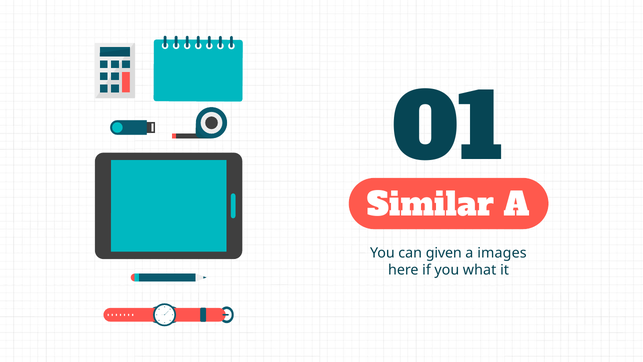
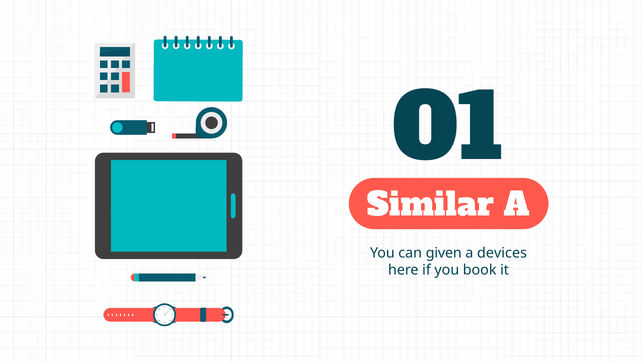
images: images -> devices
what: what -> book
